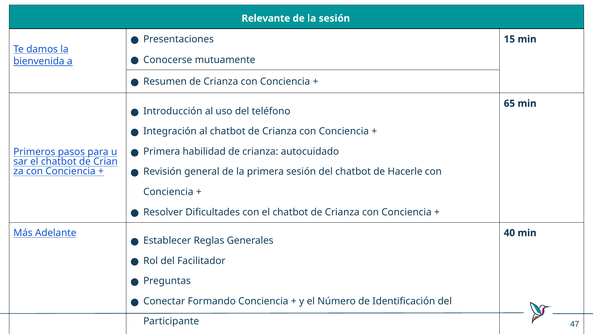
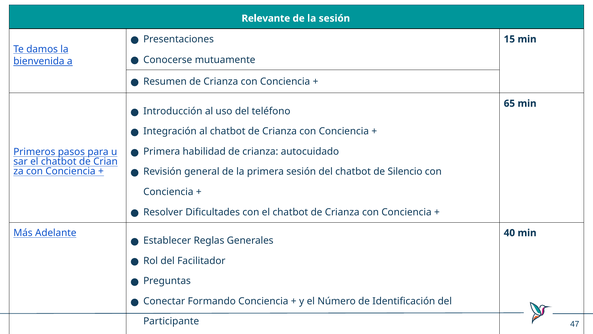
Hacerle: Hacerle -> Silencio
